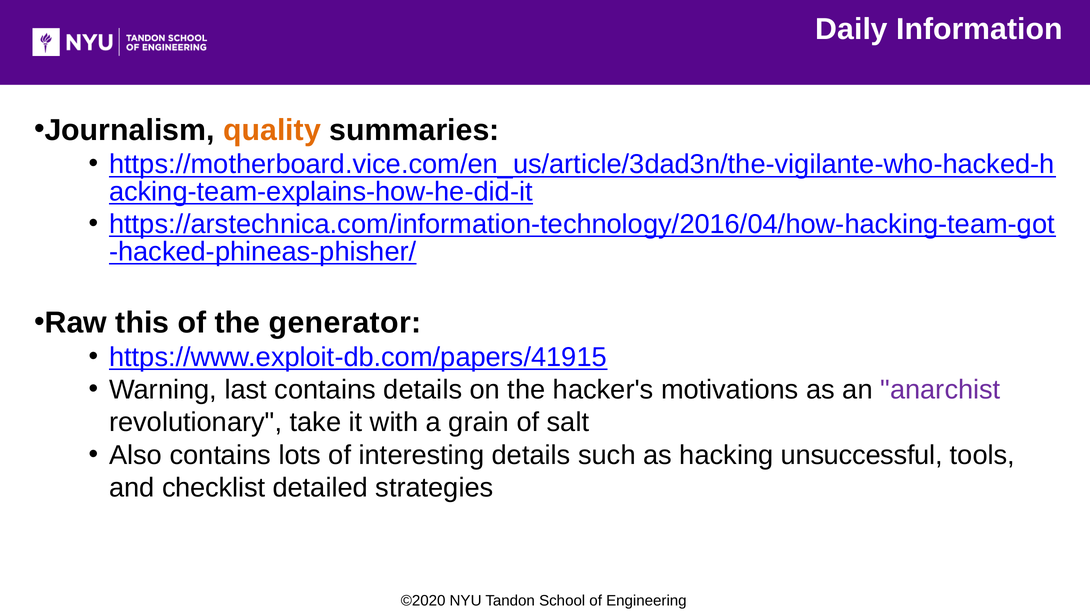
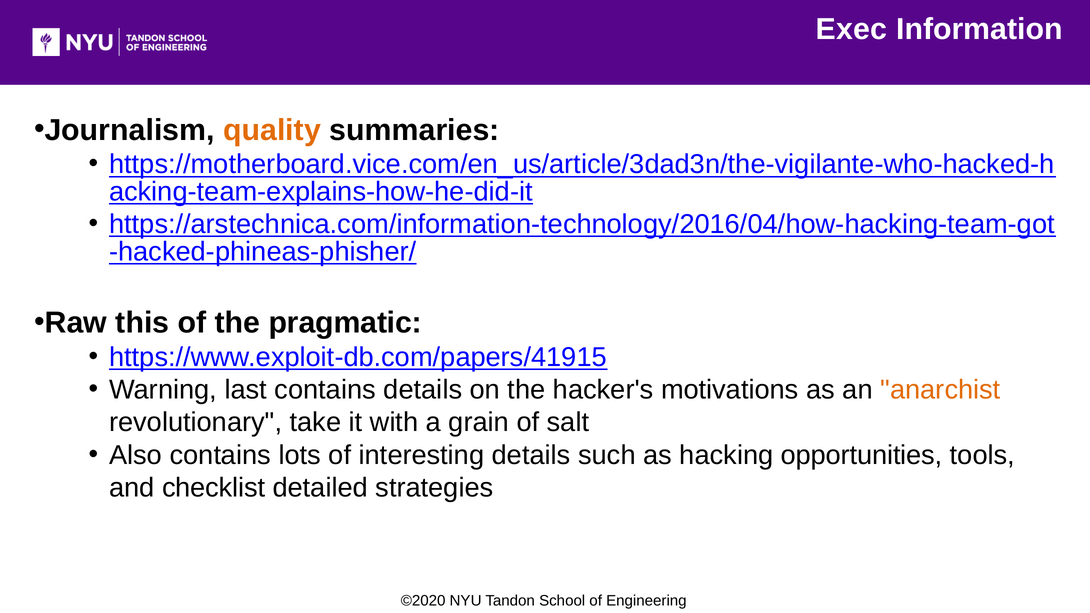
Daily: Daily -> Exec
generator: generator -> pragmatic
anarchist colour: purple -> orange
unsuccessful: unsuccessful -> opportunities
